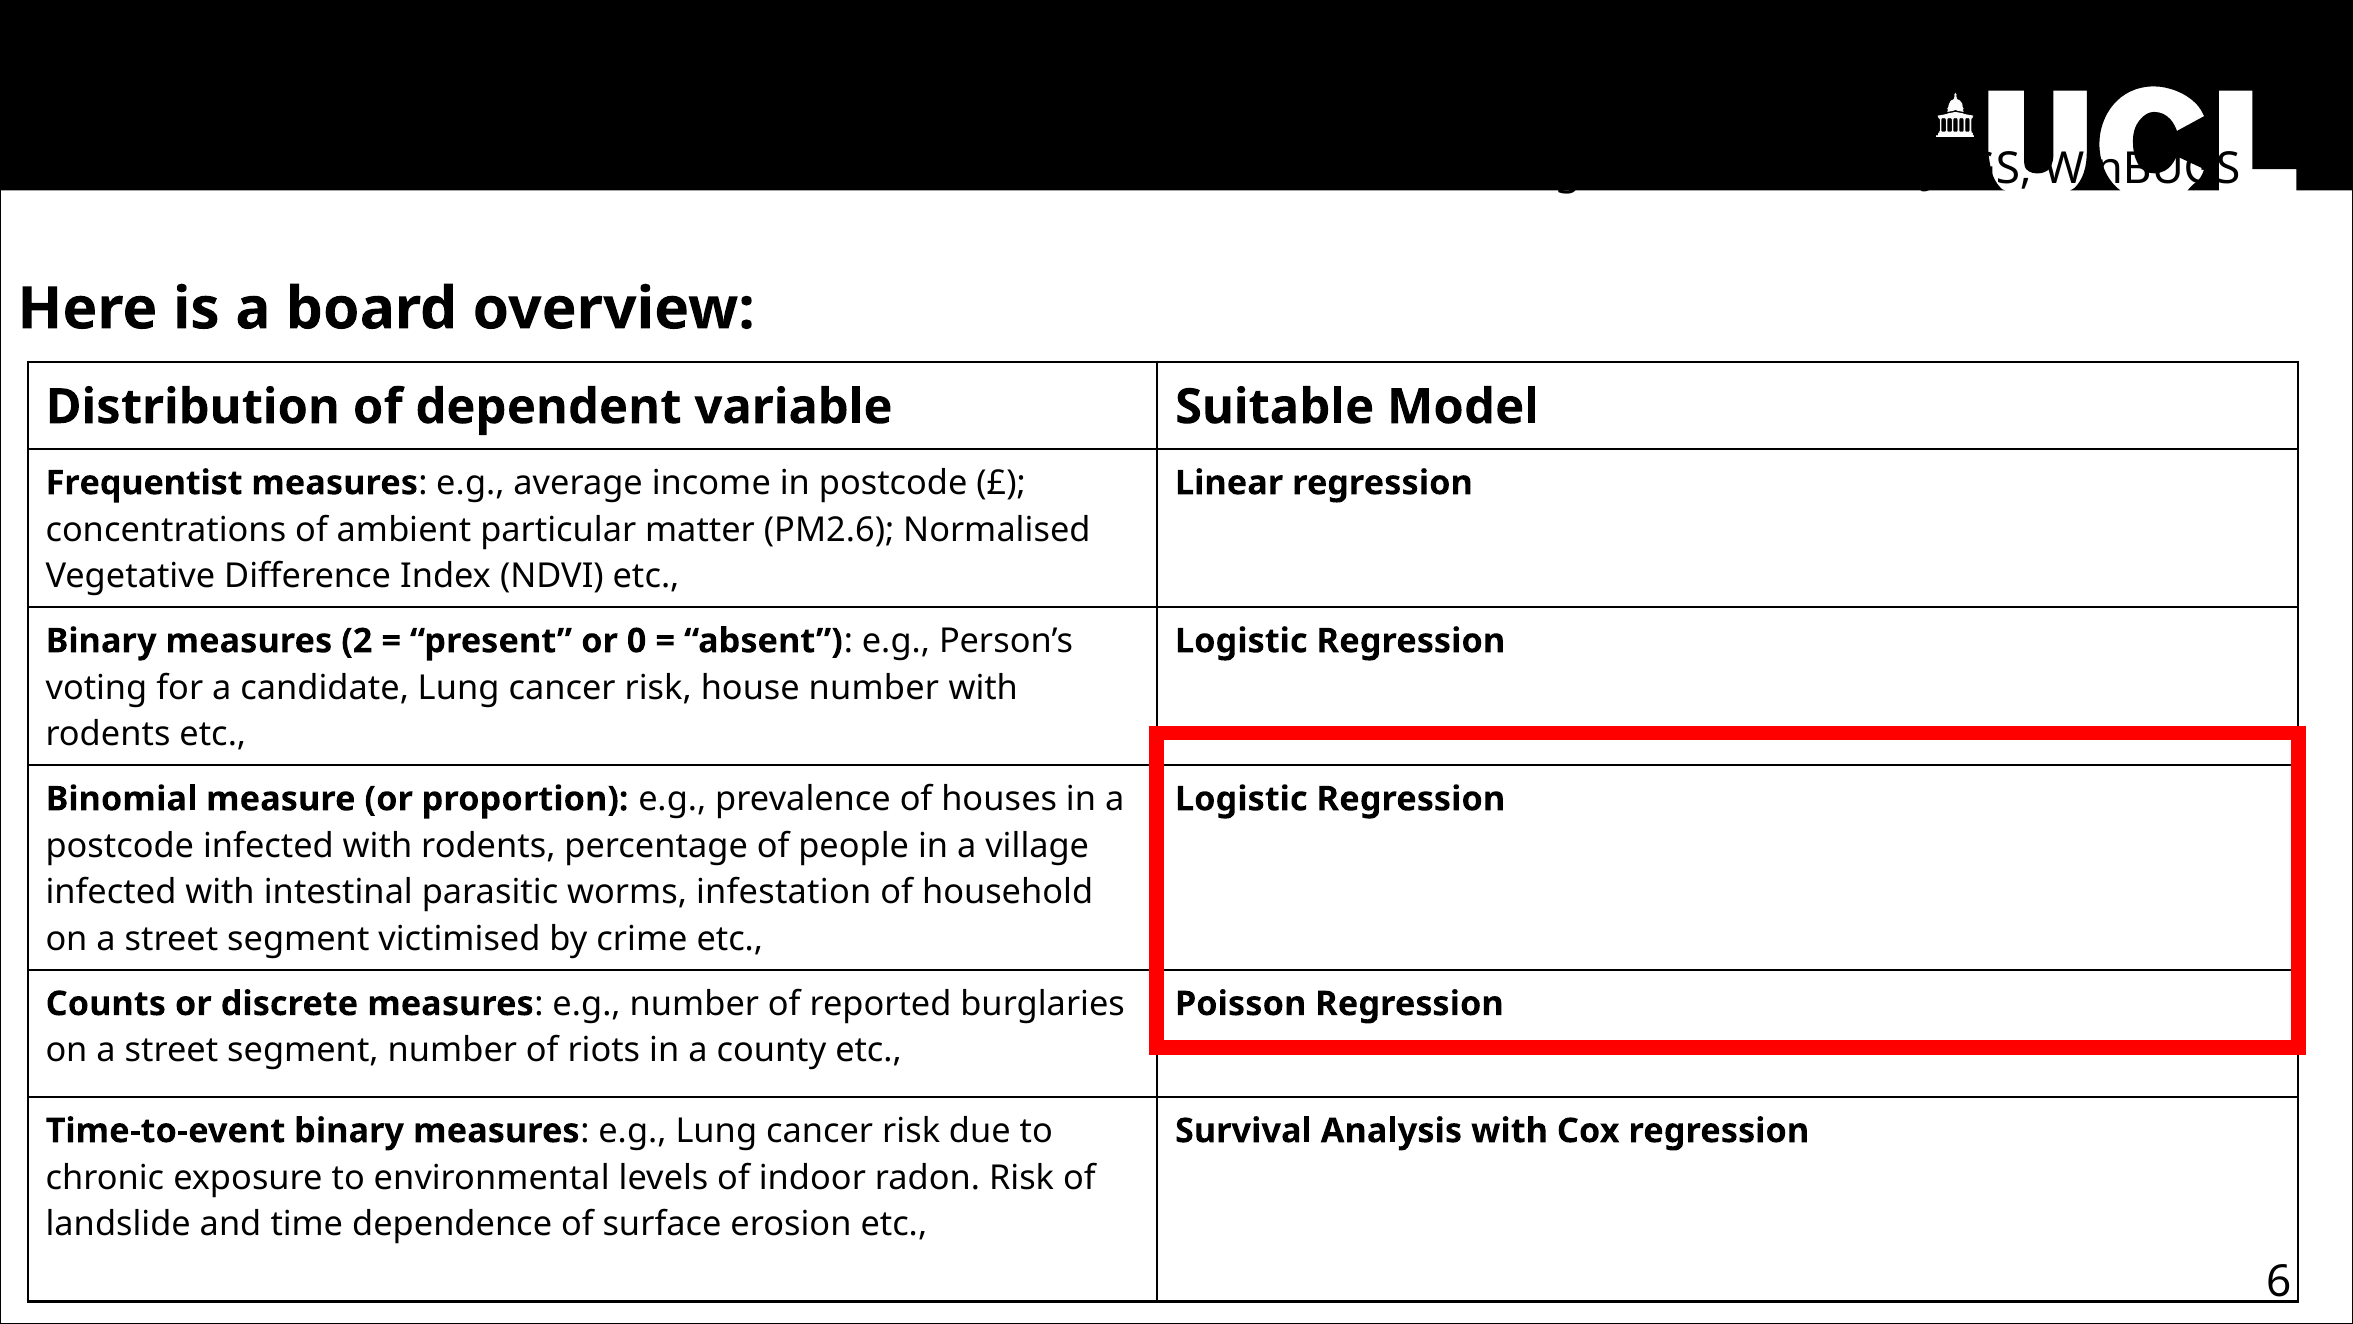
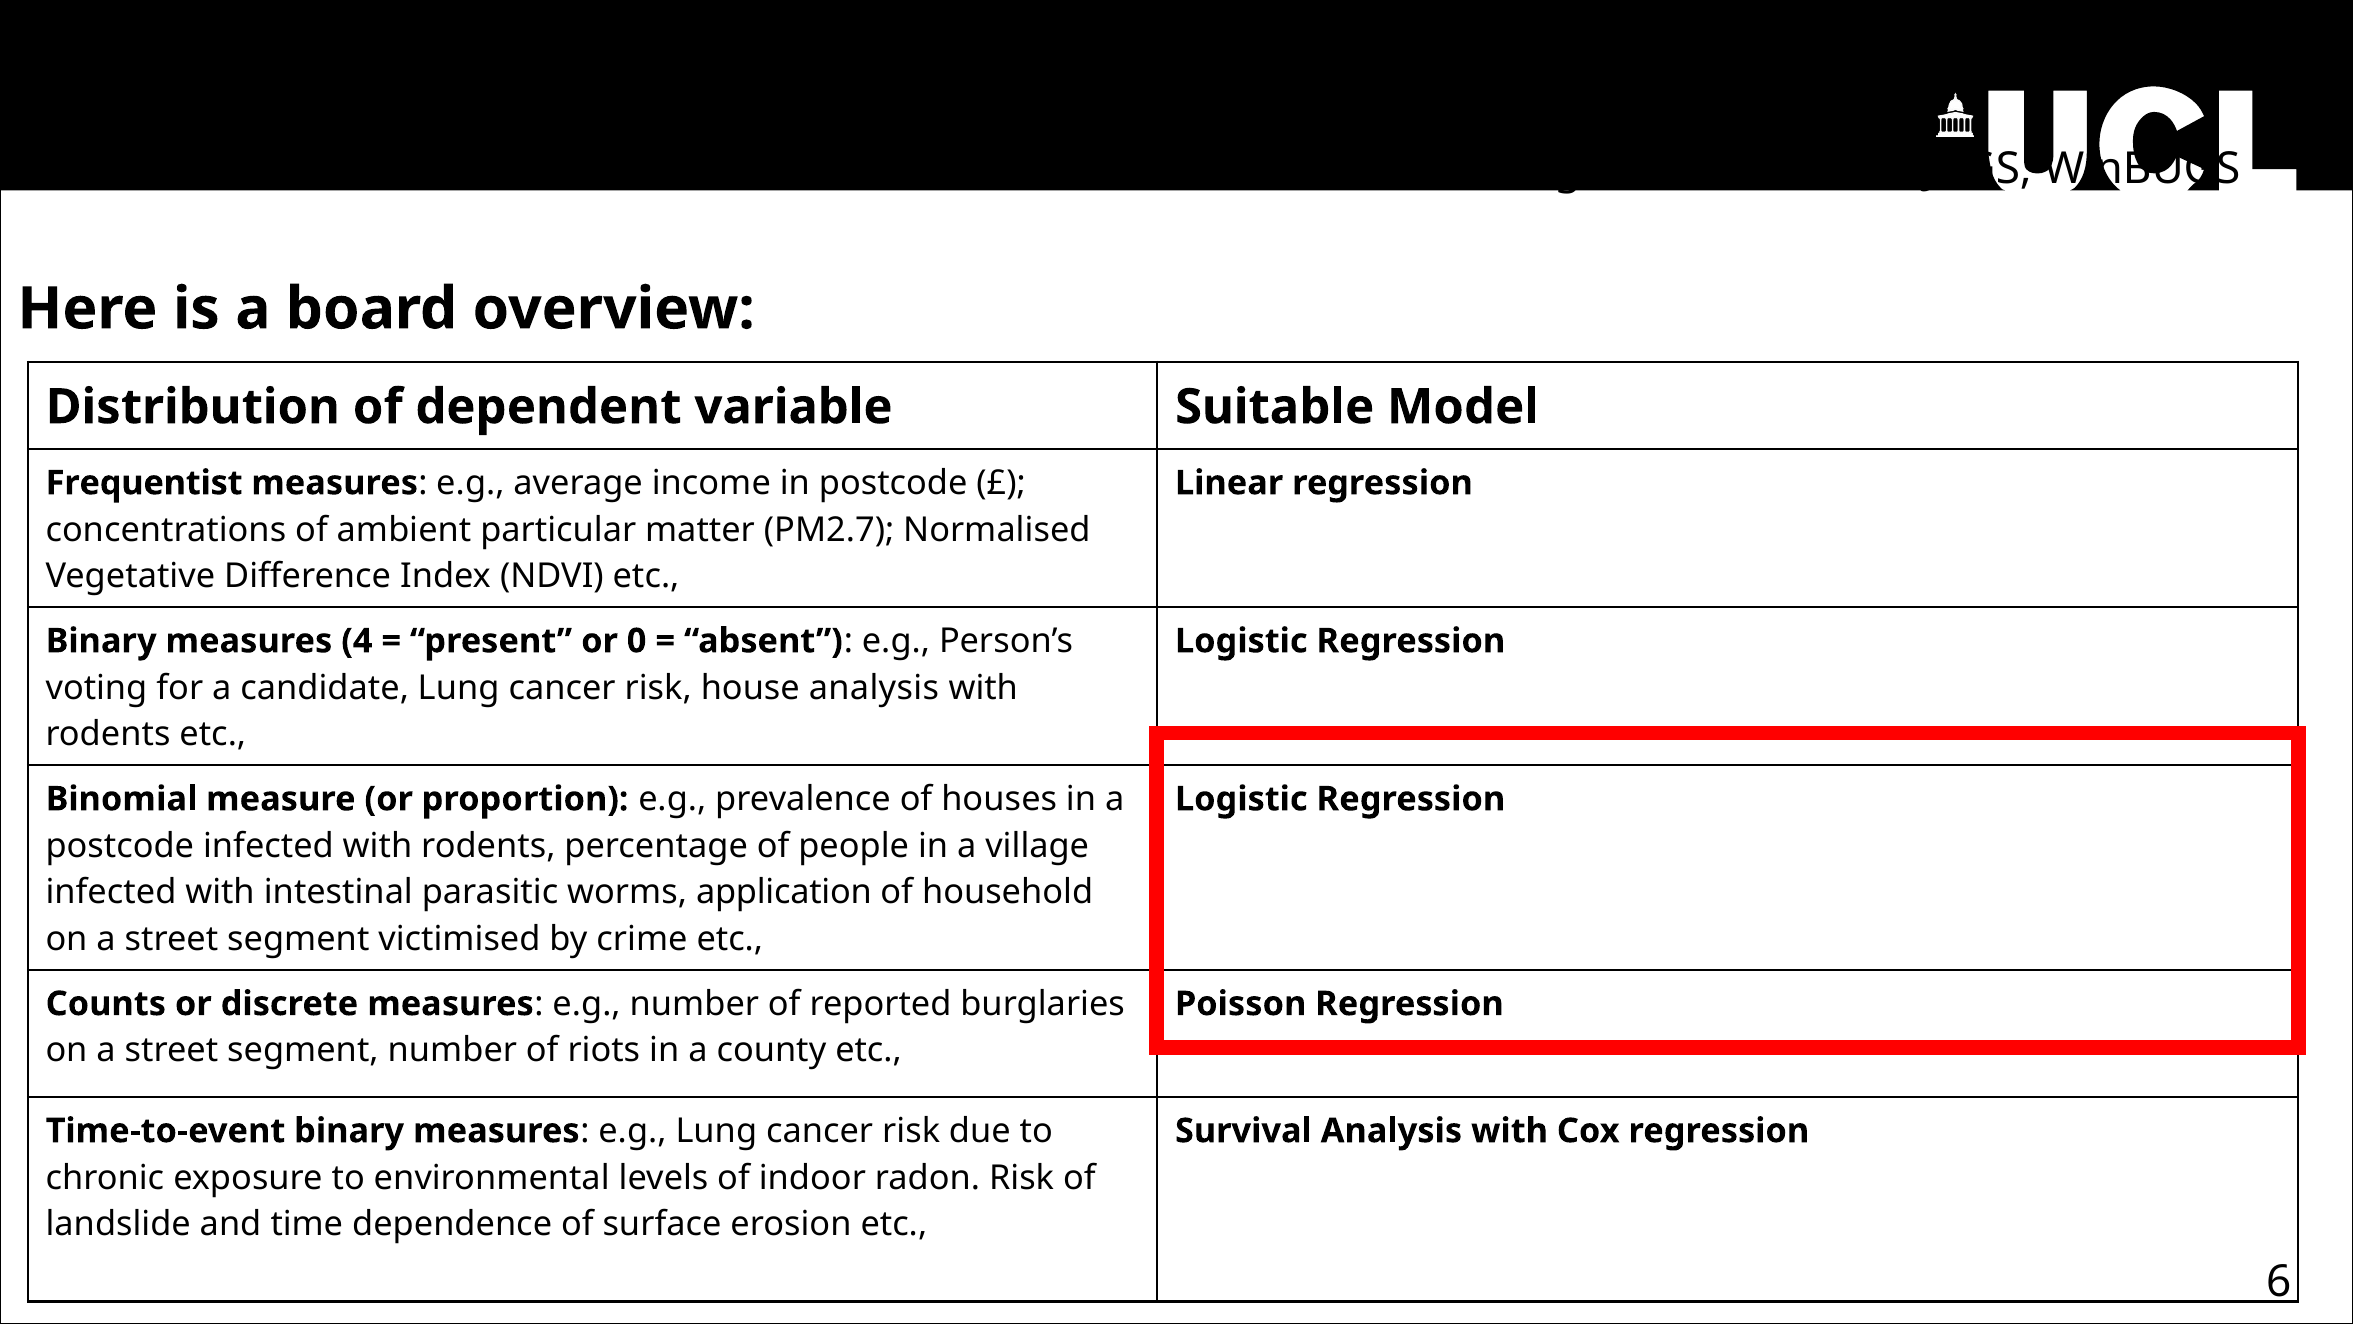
PM2.6: PM2.6 -> PM2.7
2: 2 -> 4
house number: number -> analysis
infestation: infestation -> application
